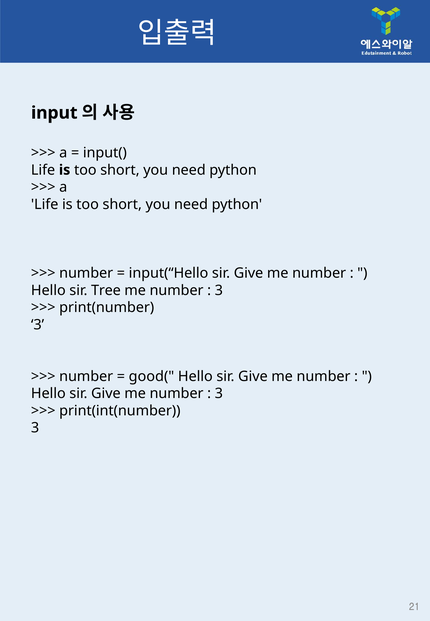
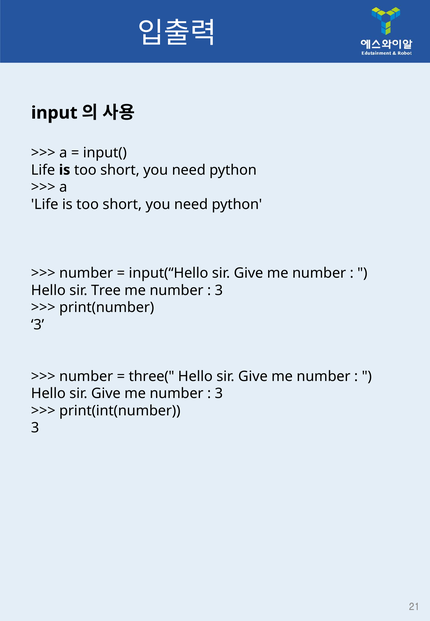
good(: good( -> three(
